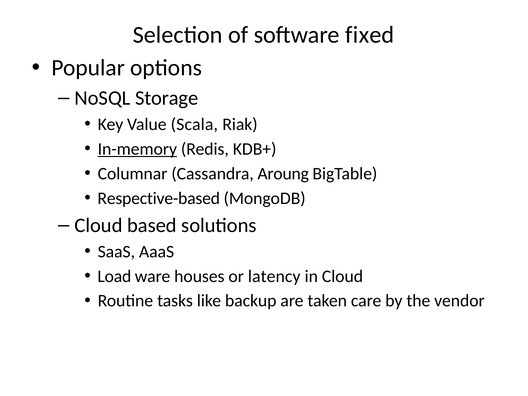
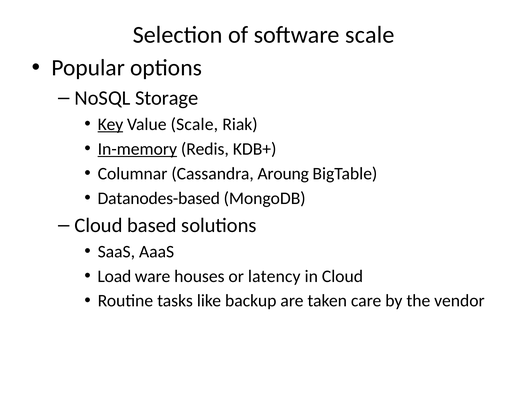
software fixed: fixed -> scale
Key underline: none -> present
Value Scala: Scala -> Scale
Respective-based: Respective-based -> Datanodes-based
